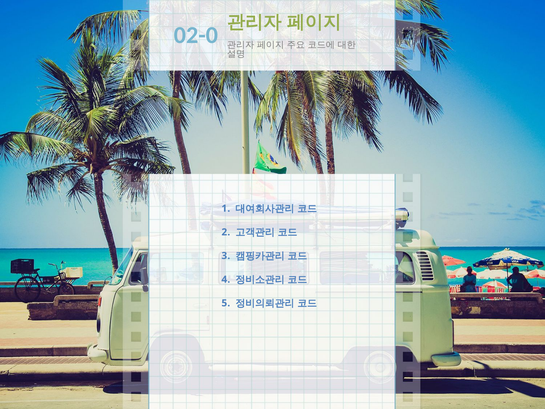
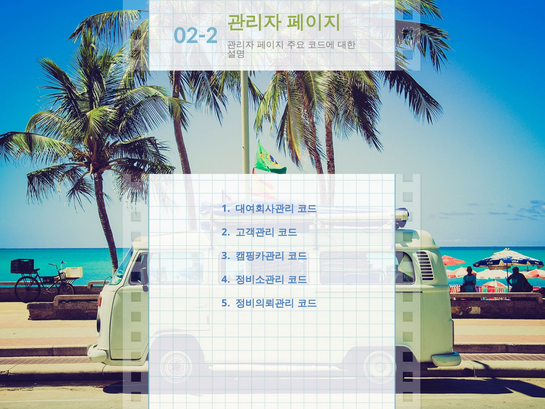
02-0: 02-0 -> 02-2
